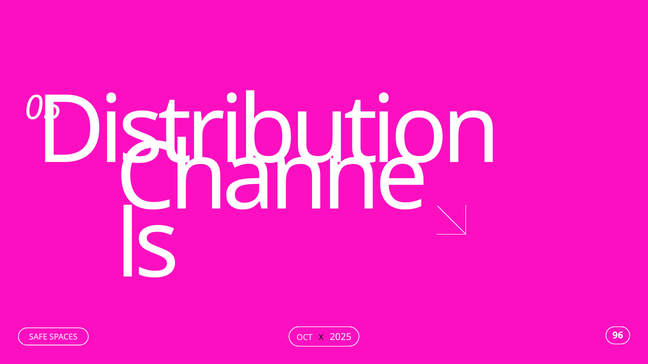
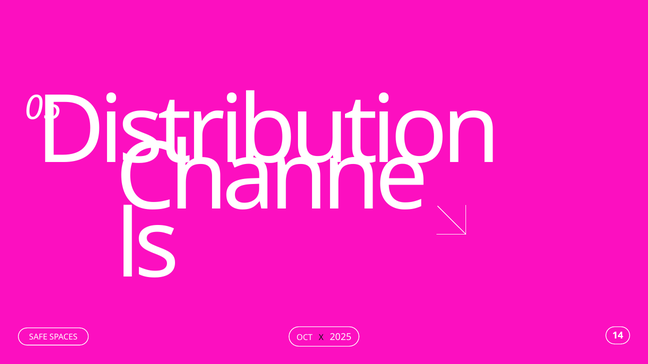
96: 96 -> 14
